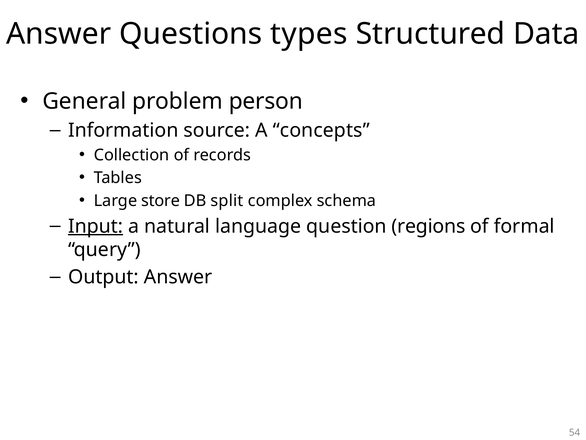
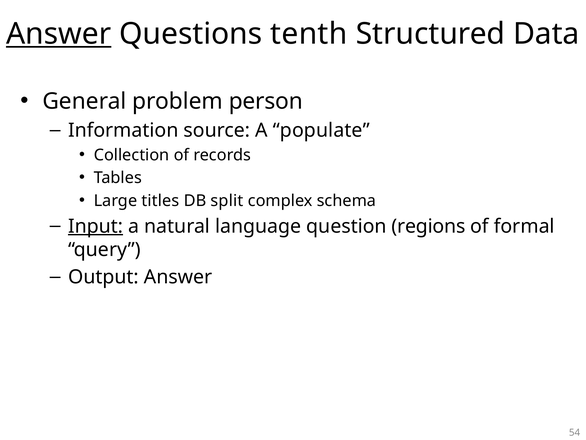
Answer at (59, 34) underline: none -> present
types: types -> tenth
concepts: concepts -> populate
store: store -> titles
